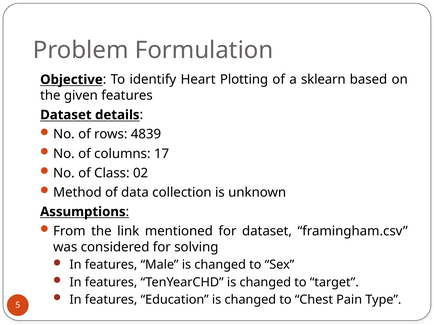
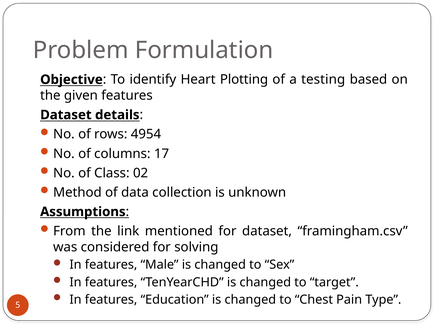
sklearn: sklearn -> testing
4839: 4839 -> 4954
